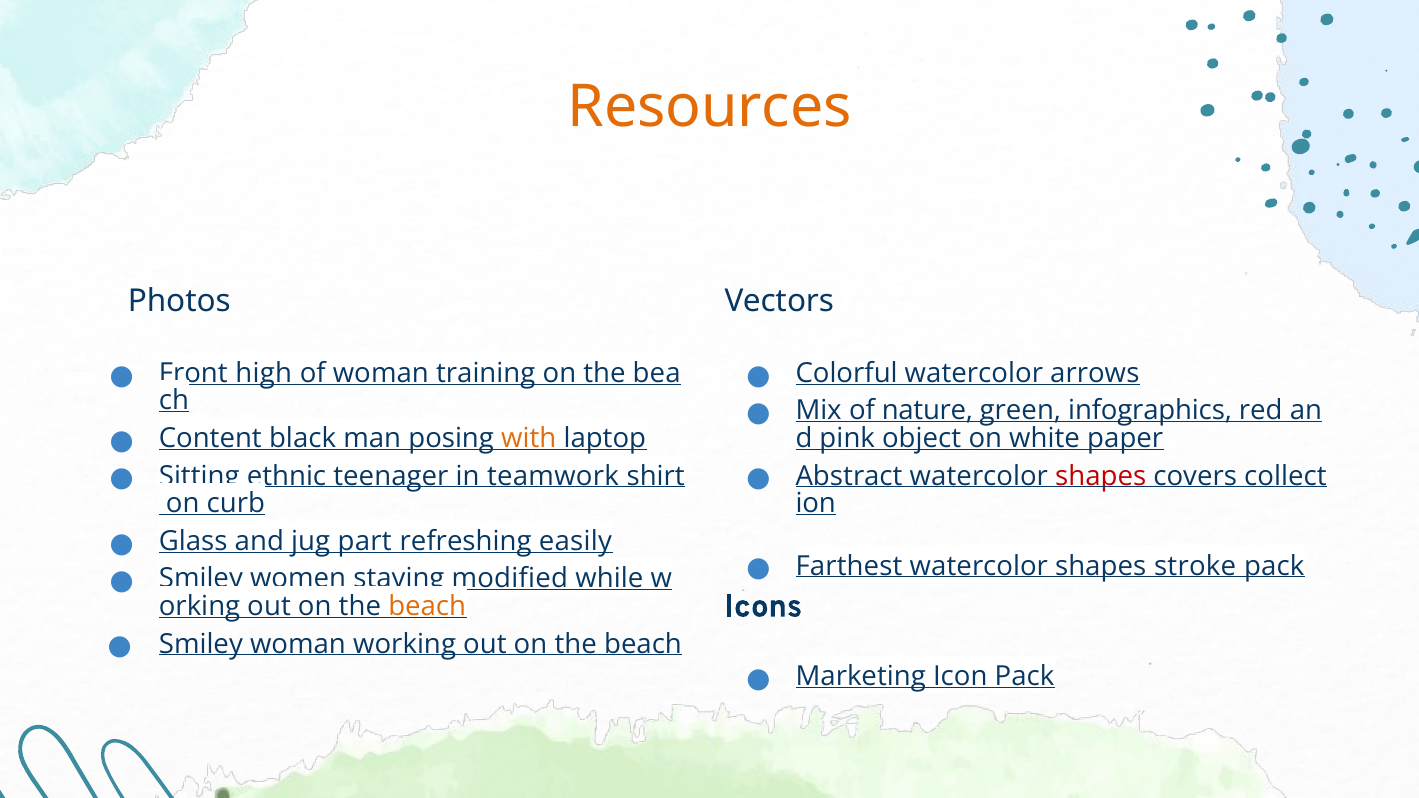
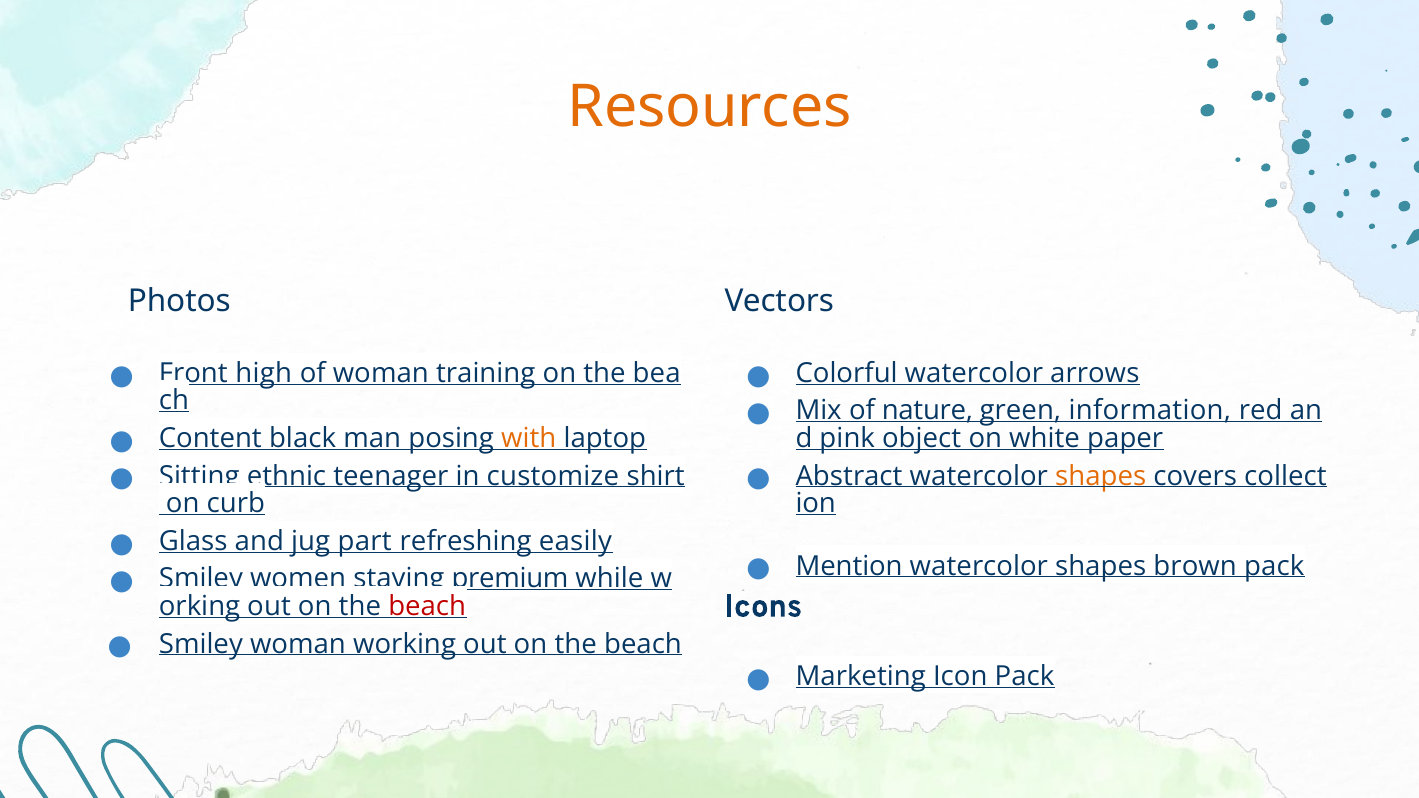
infographics: infographics -> information
teamwork: teamwork -> customize
shapes at (1101, 476) colour: red -> orange
Farthest: Farthest -> Mention
stroke: stroke -> brown
modified: modified -> premium
beach at (427, 606) colour: orange -> red
